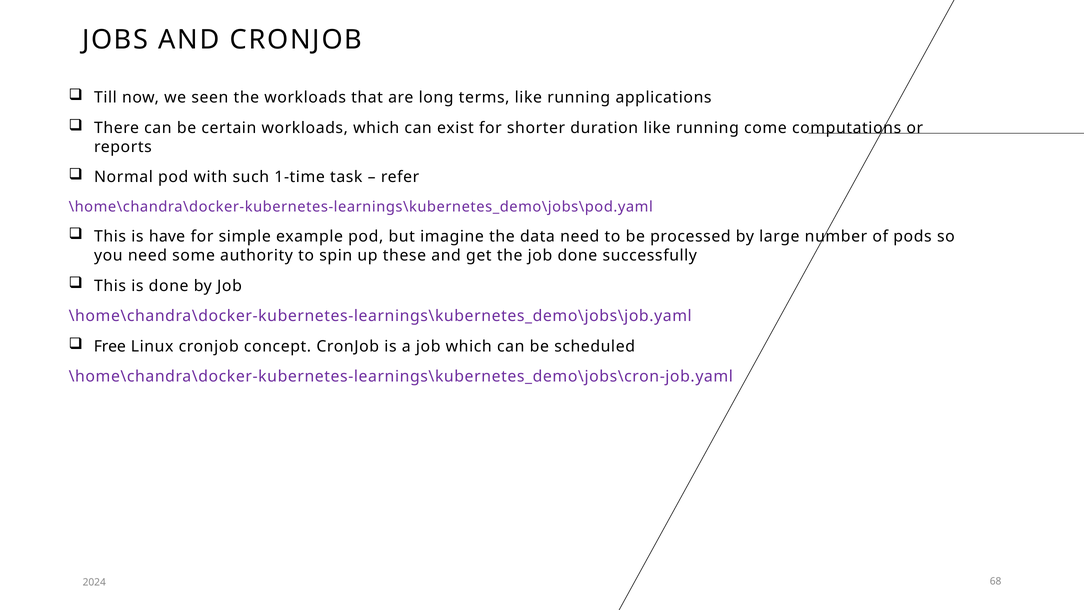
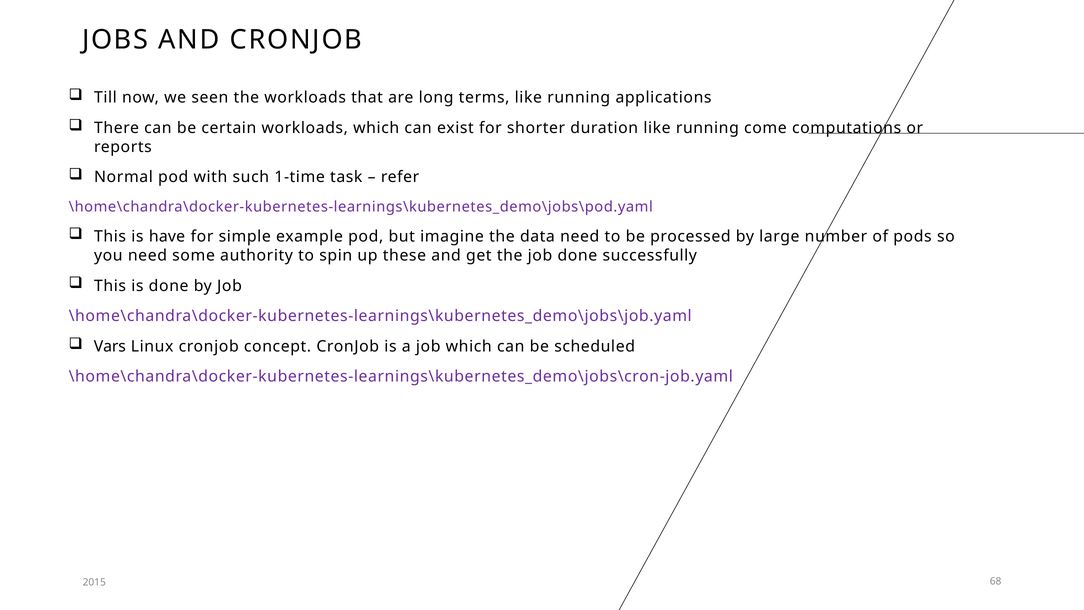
Free: Free -> Vars
2024: 2024 -> 2015
